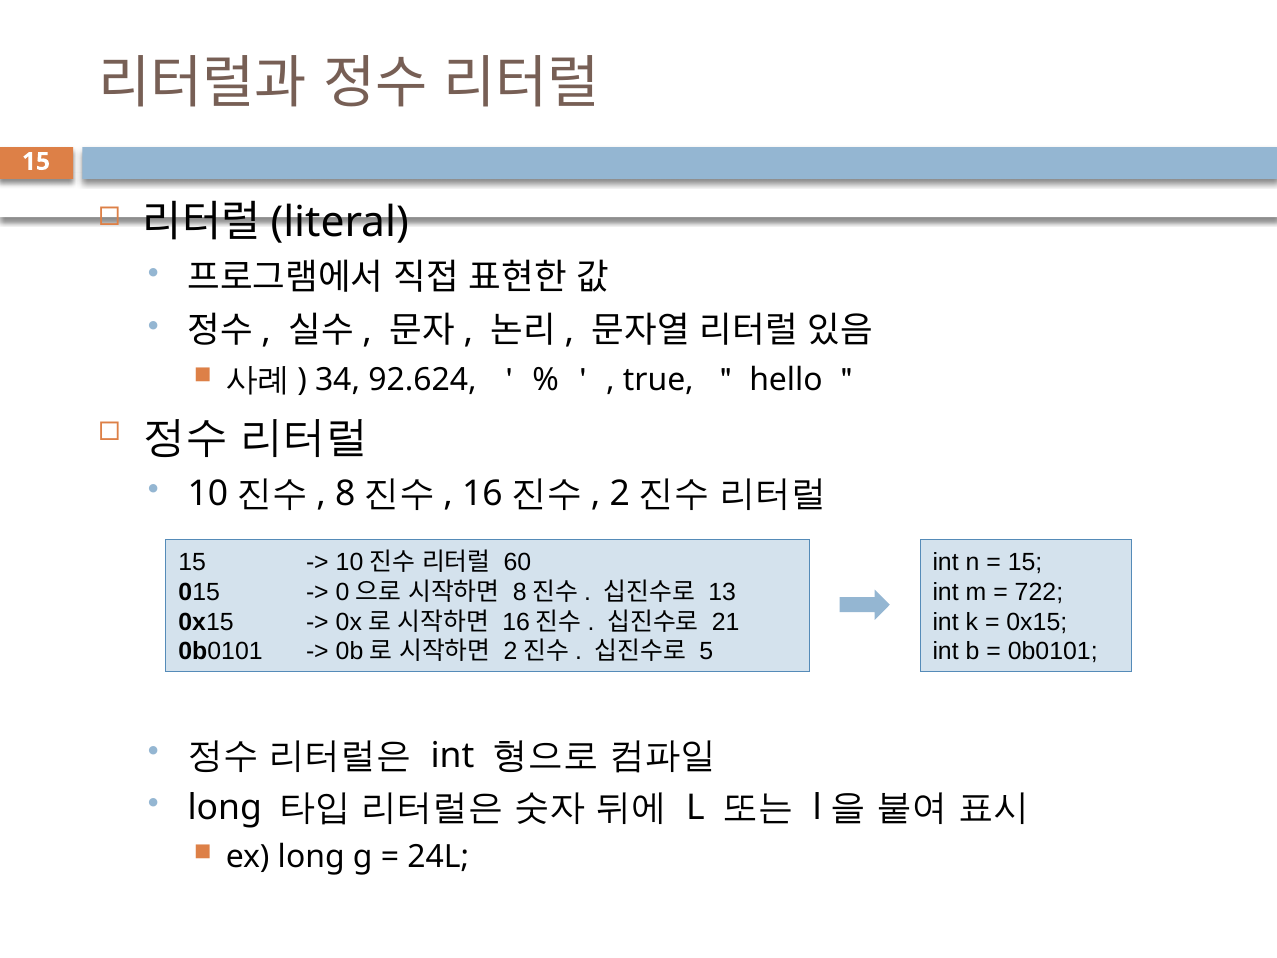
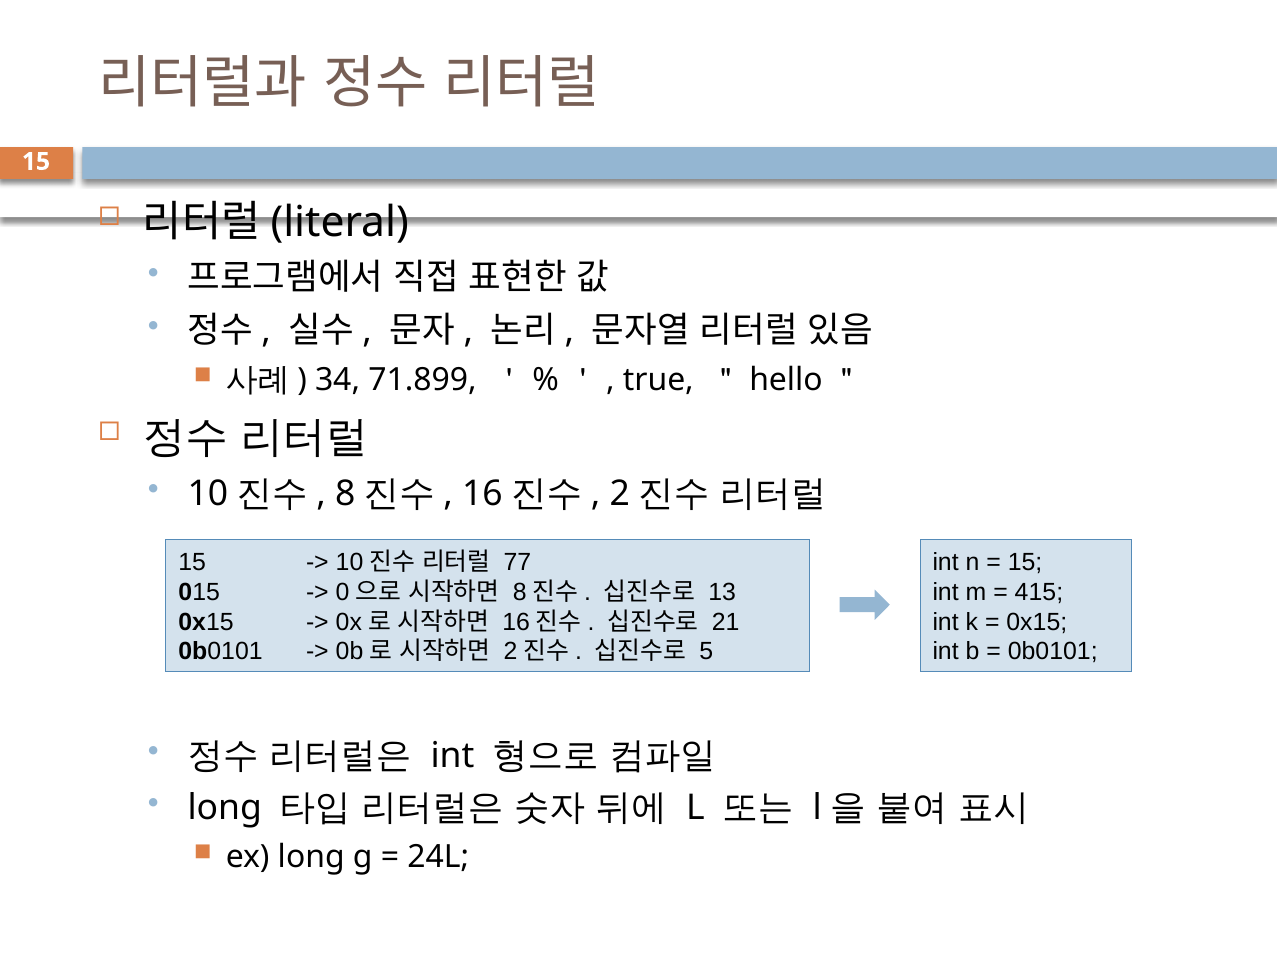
92.624: 92.624 -> 71.899
60: 60 -> 77
722: 722 -> 415
